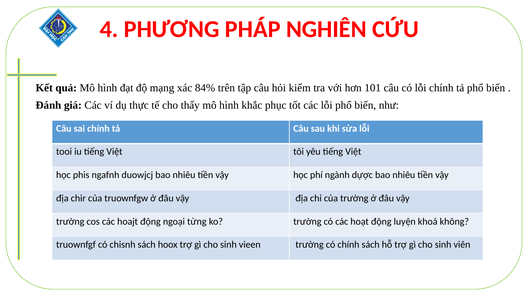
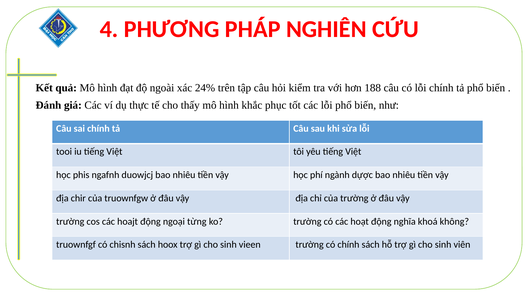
mạng: mạng -> ngoài
84%: 84% -> 24%
101: 101 -> 188
luyện: luyện -> nghĩa
